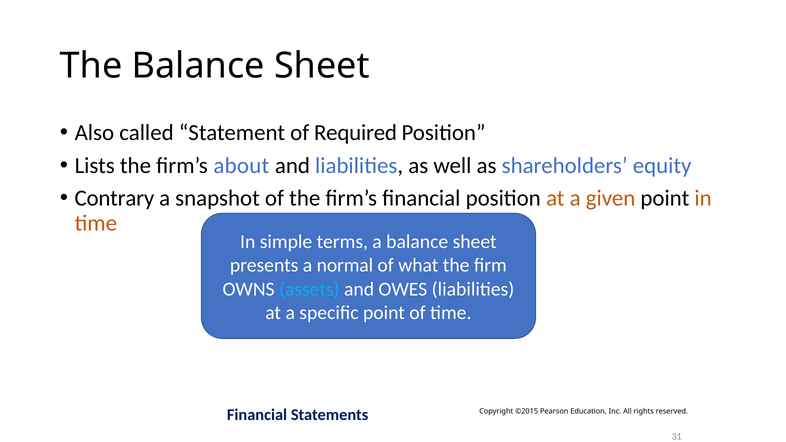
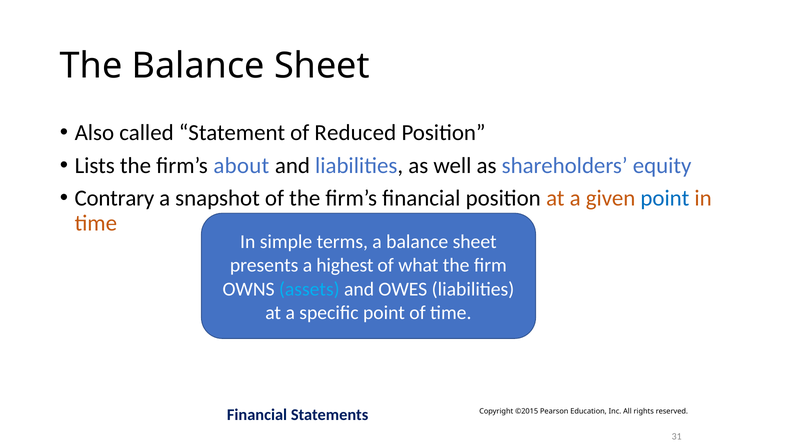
Required: Required -> Reduced
point at (665, 198) colour: black -> blue
normal: normal -> highest
